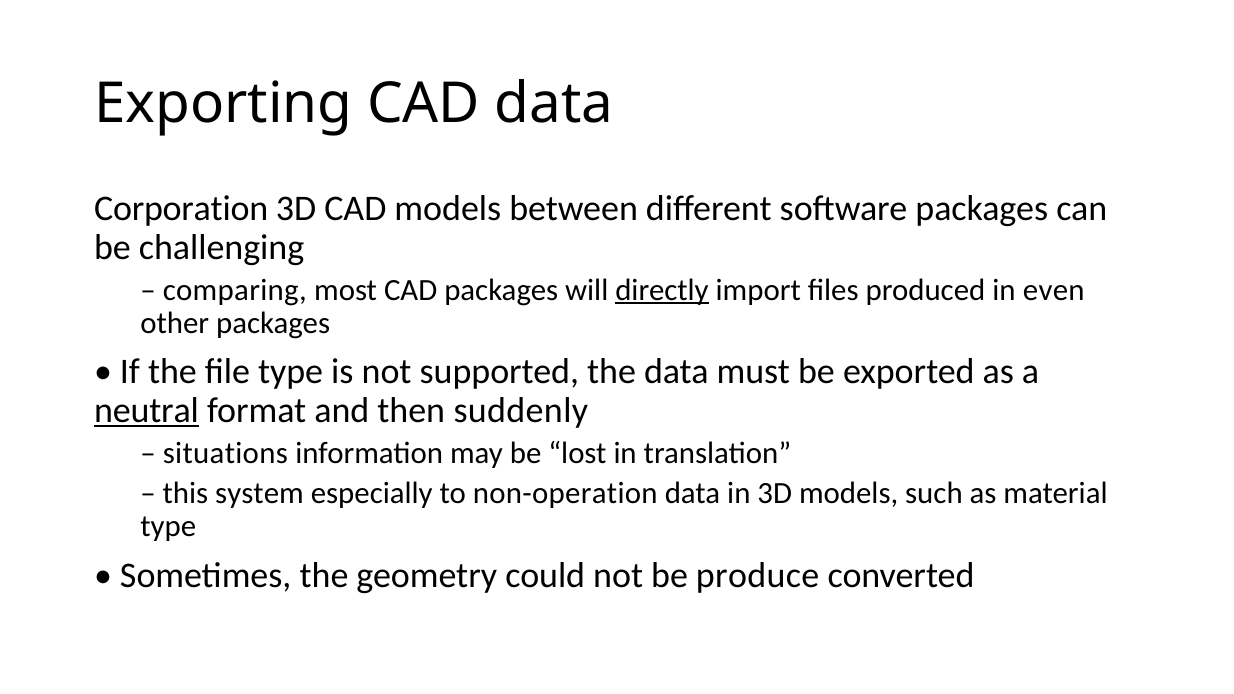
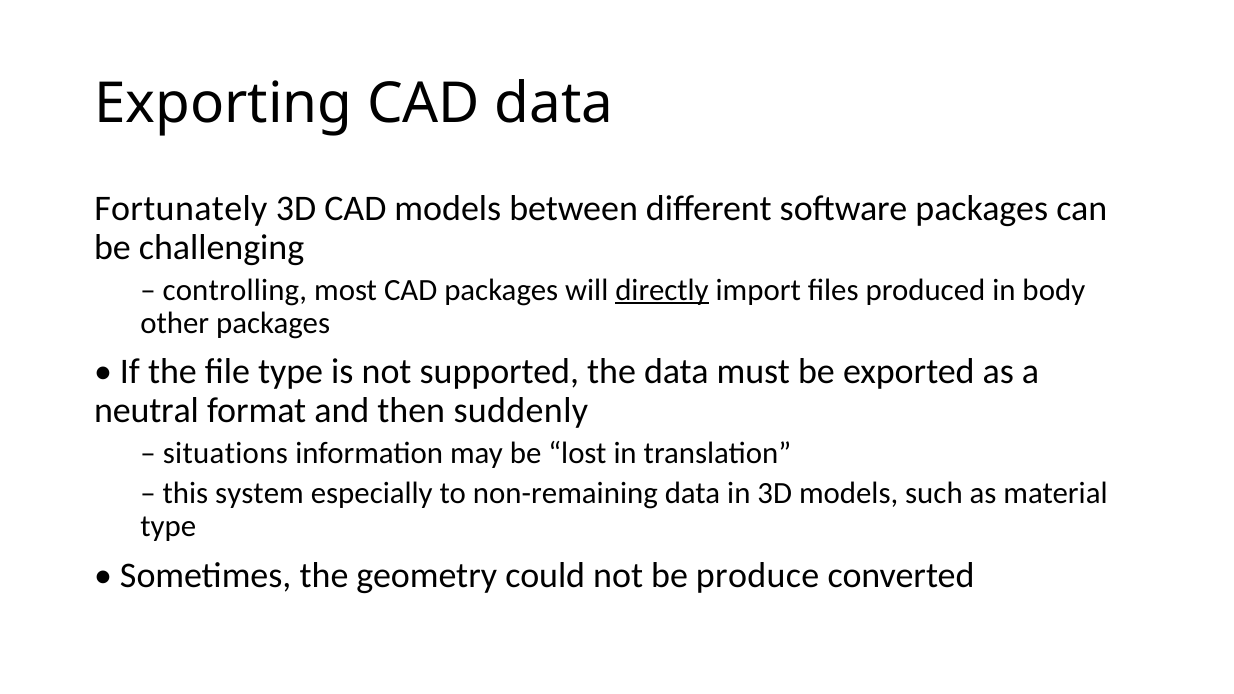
Corporation: Corporation -> Fortunately
comparing: comparing -> controlling
even: even -> body
neutral underline: present -> none
non-operation: non-operation -> non-remaining
